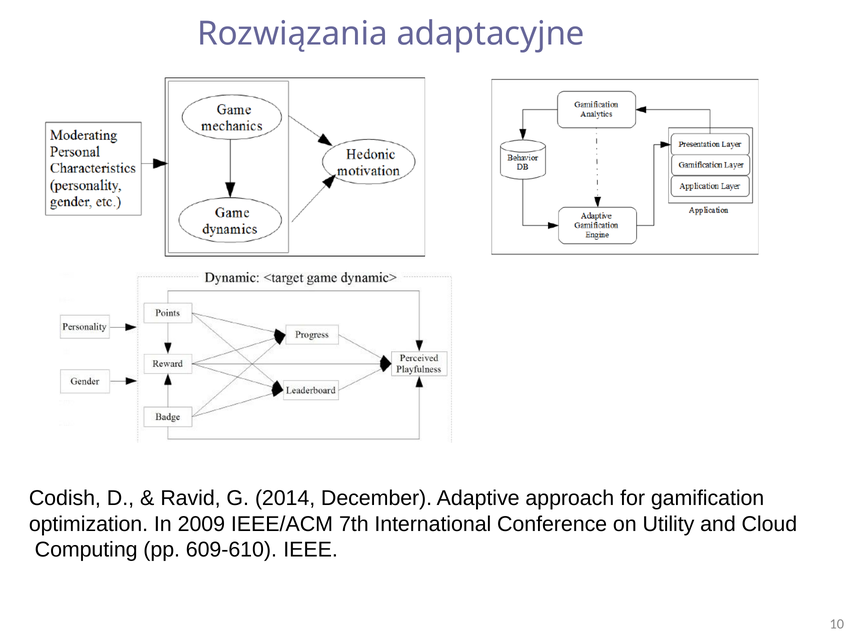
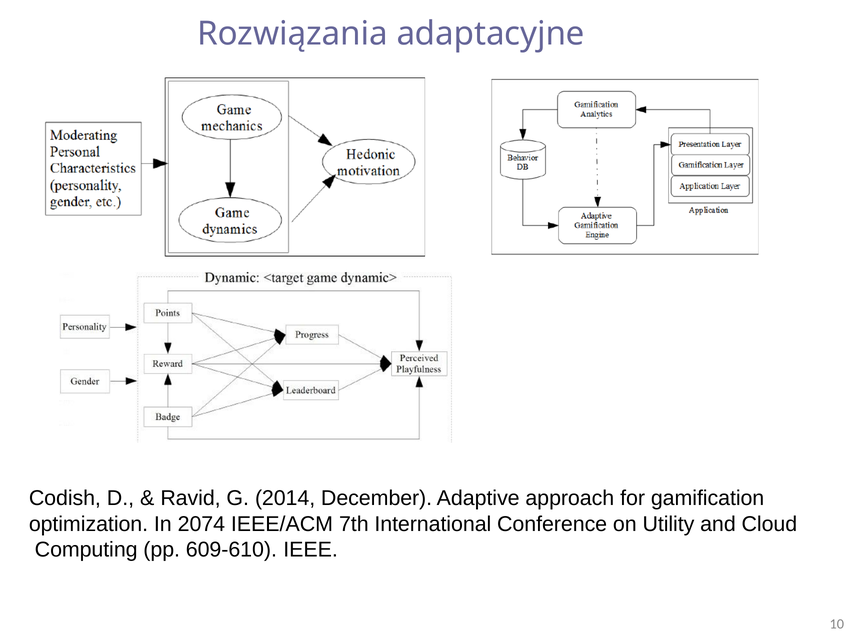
2009: 2009 -> 2074
